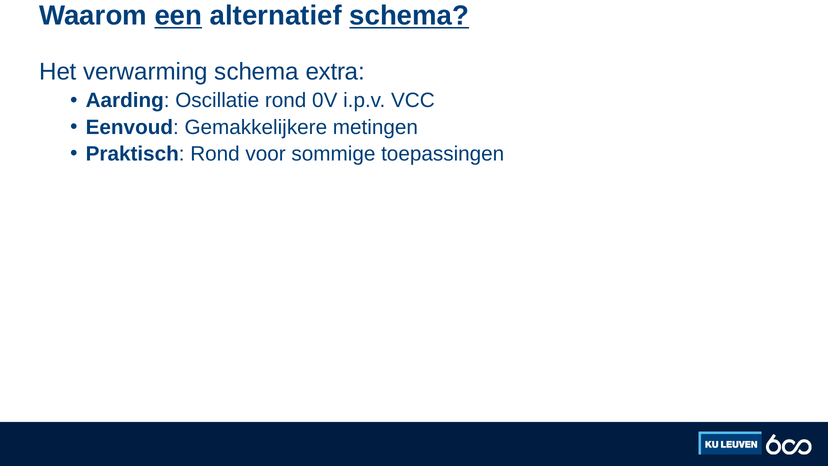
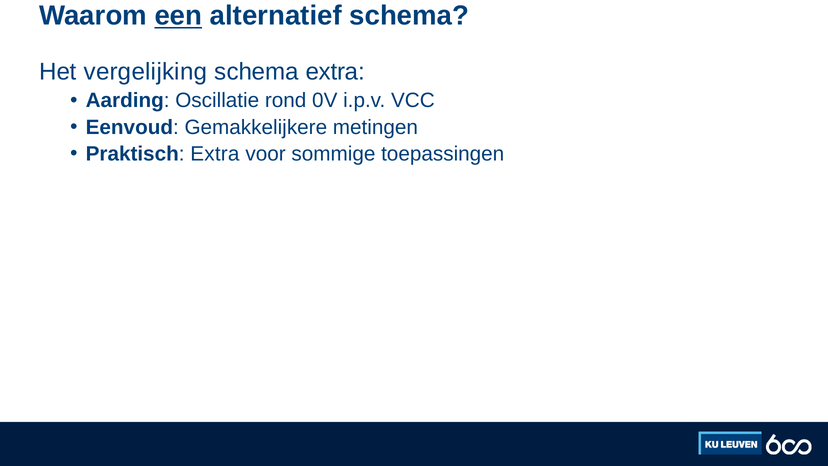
schema at (409, 16) underline: present -> none
verwarming: verwarming -> vergelijking
Praktisch Rond: Rond -> Extra
